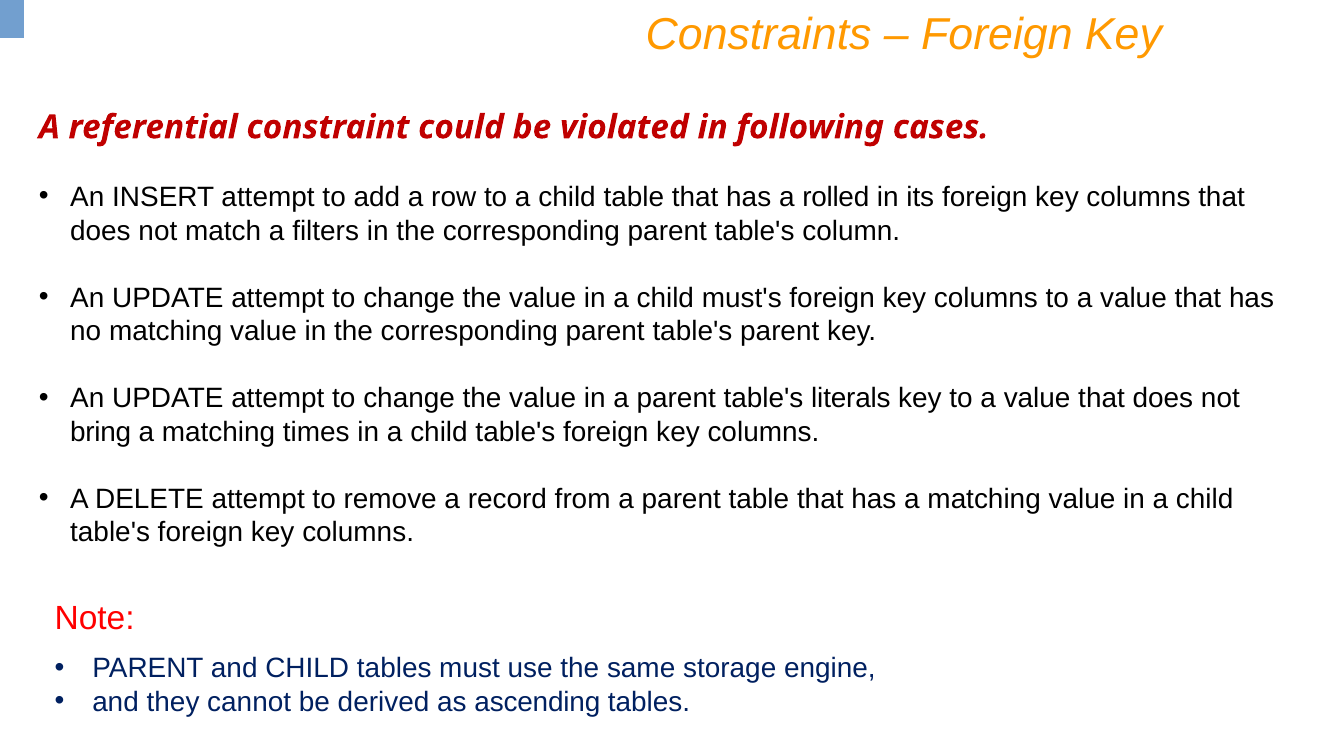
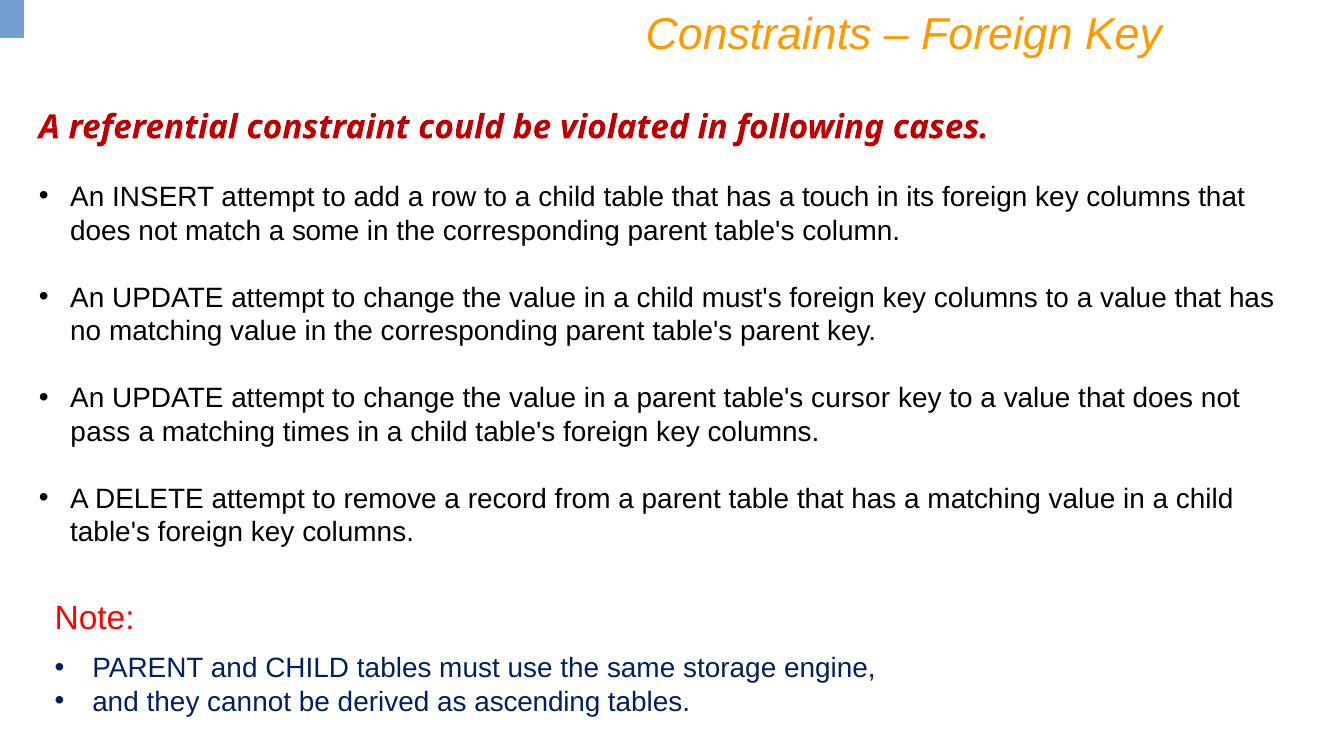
rolled: rolled -> touch
filters: filters -> some
literals: literals -> cursor
bring: bring -> pass
